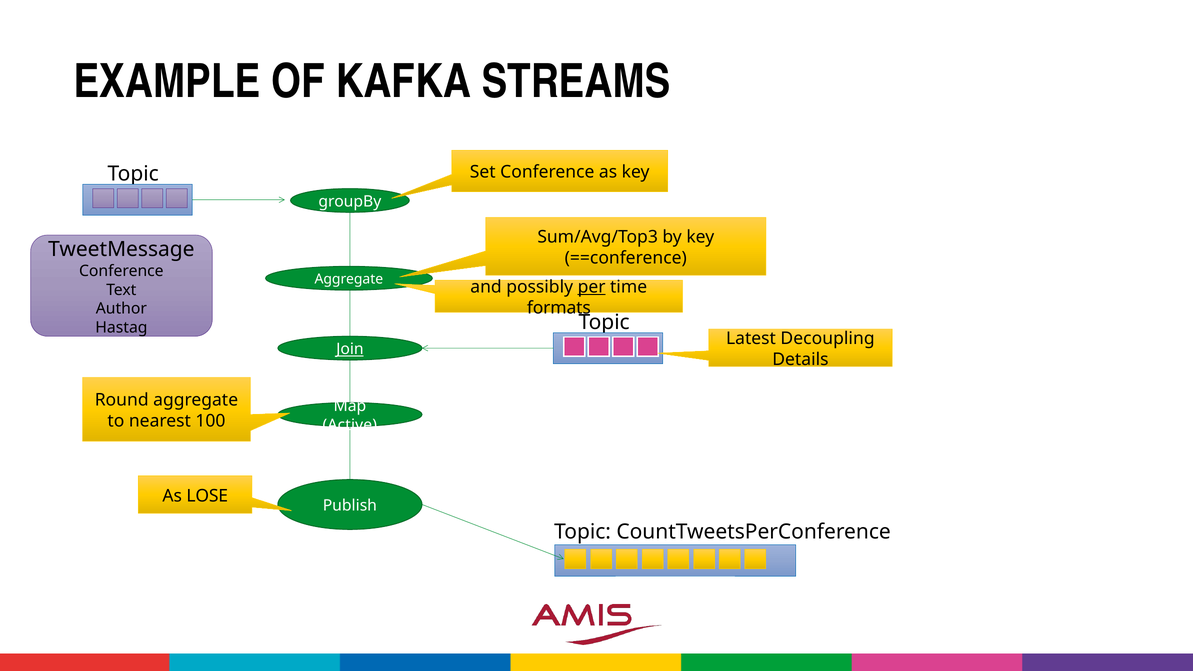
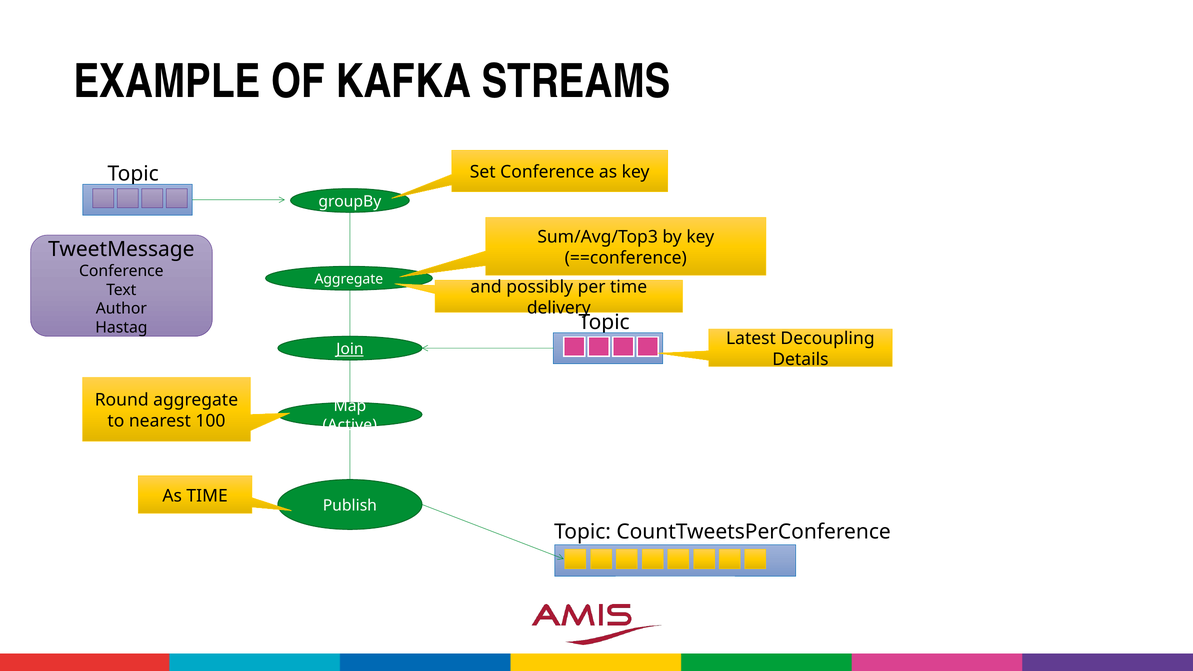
per underline: present -> none
formats: formats -> delivery
As LOSE: LOSE -> TIME
